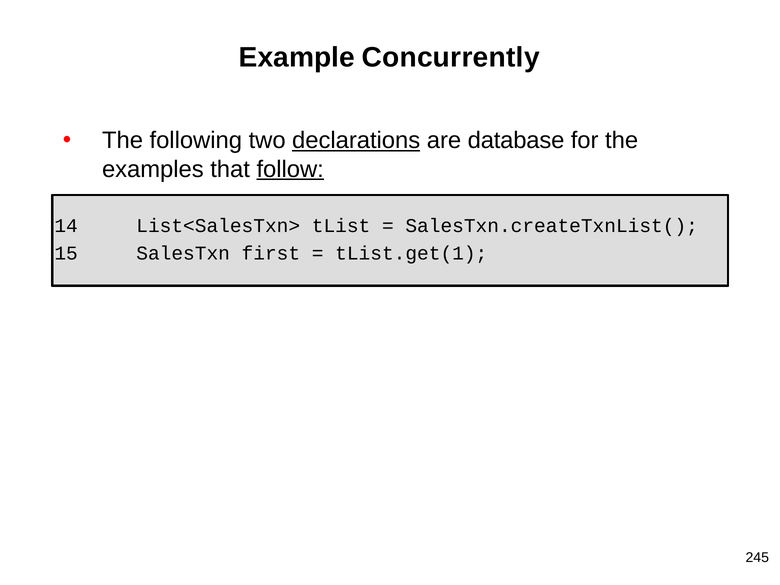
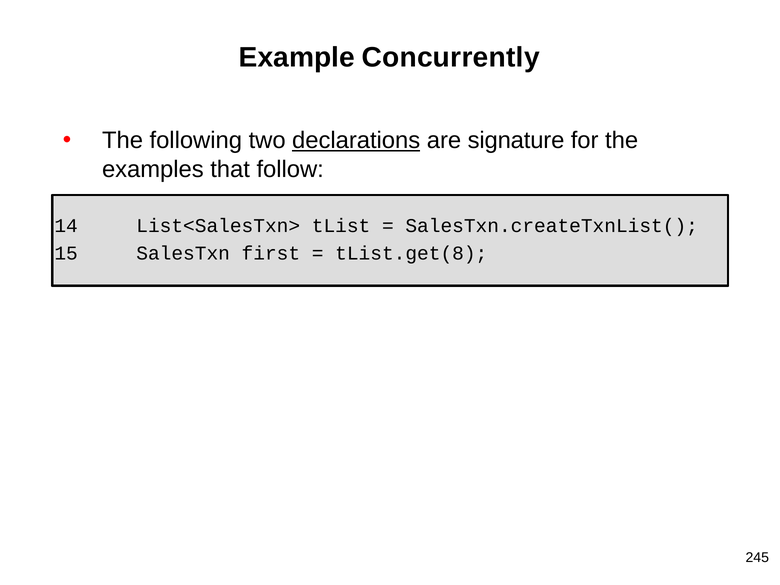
database: database -> signature
follow underline: present -> none
tList.get(1: tList.get(1 -> tList.get(8
